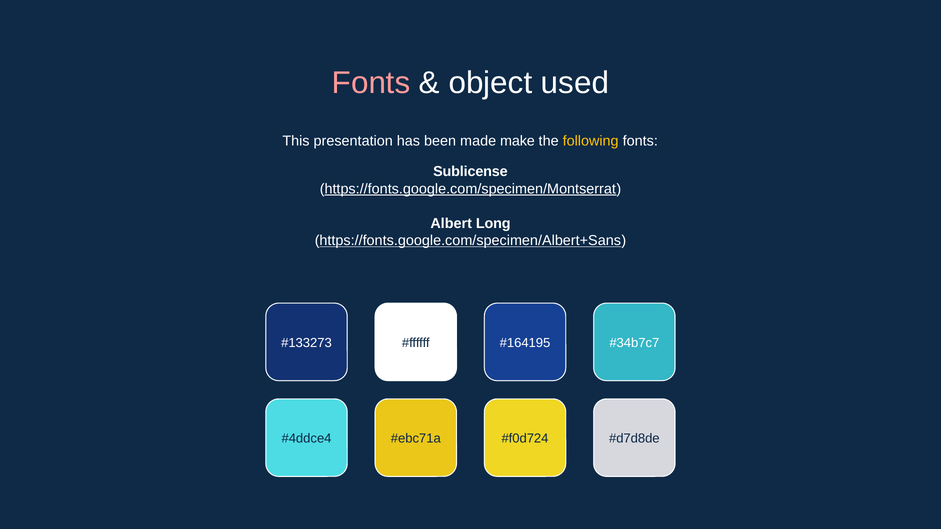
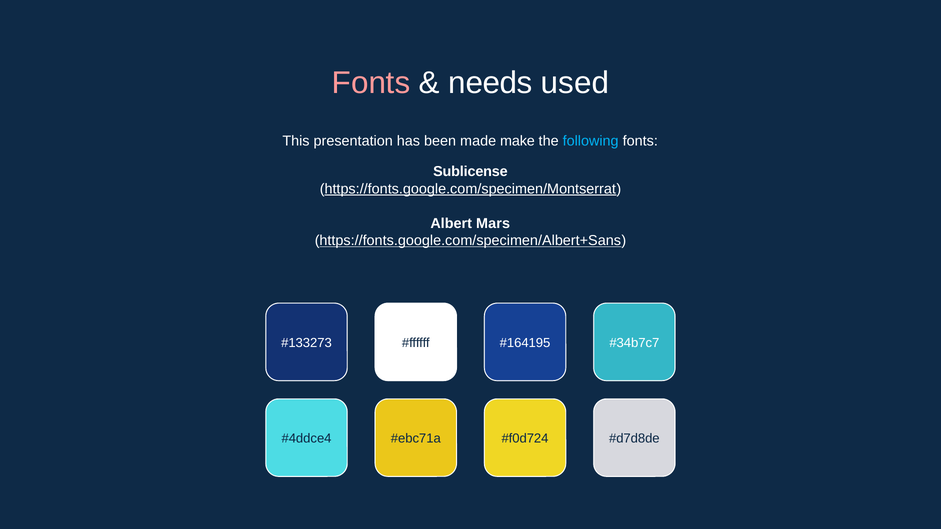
object: object -> needs
following colour: yellow -> light blue
Long: Long -> Mars
